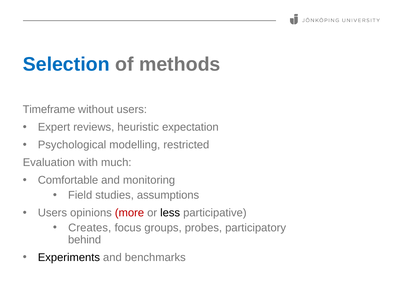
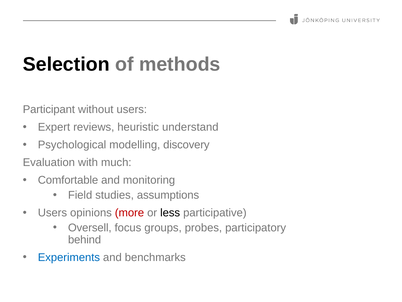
Selection colour: blue -> black
Timeframe: Timeframe -> Participant
expectation: expectation -> understand
restricted: restricted -> discovery
Creates: Creates -> Oversell
Experiments colour: black -> blue
